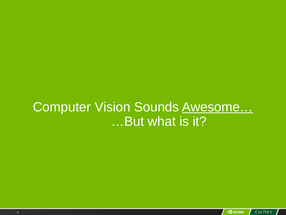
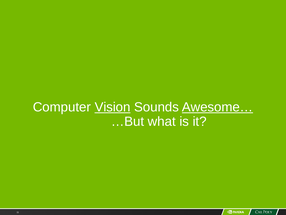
Vision underline: none -> present
